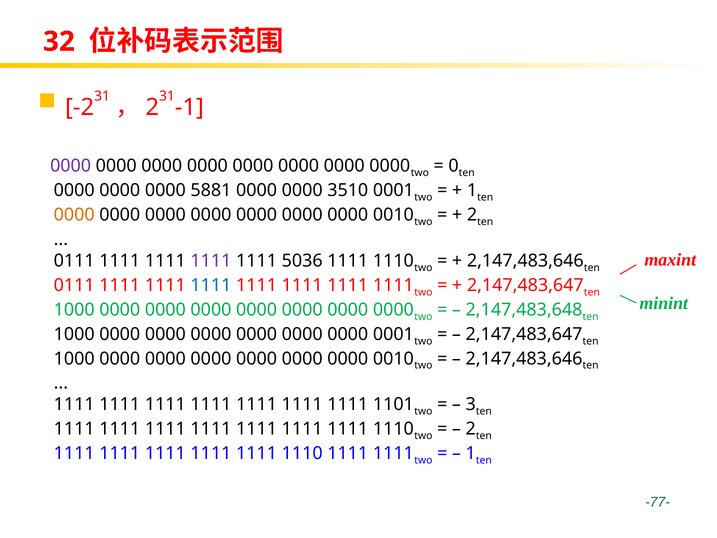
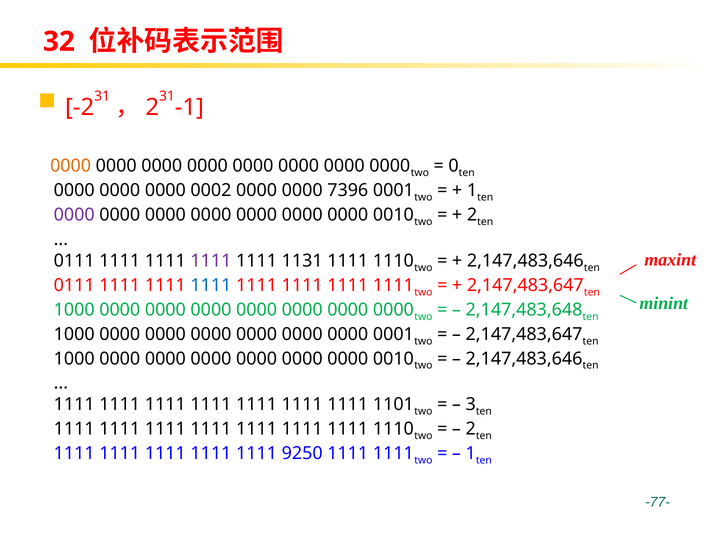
0000 at (71, 166) colour: purple -> orange
5881: 5881 -> 0002
3510: 3510 -> 7396
0000 at (74, 215) colour: orange -> purple
5036: 5036 -> 1131
1110 at (302, 453): 1110 -> 9250
